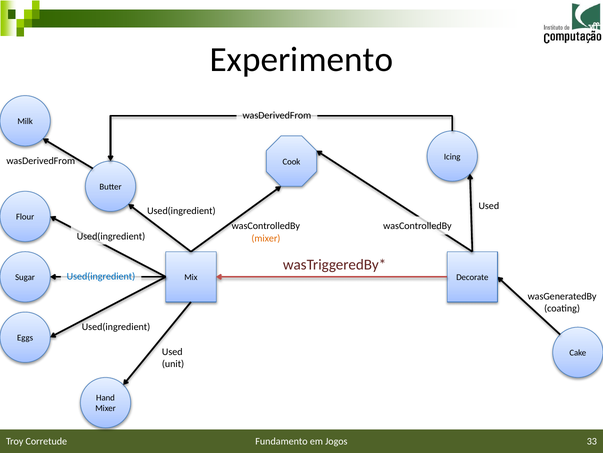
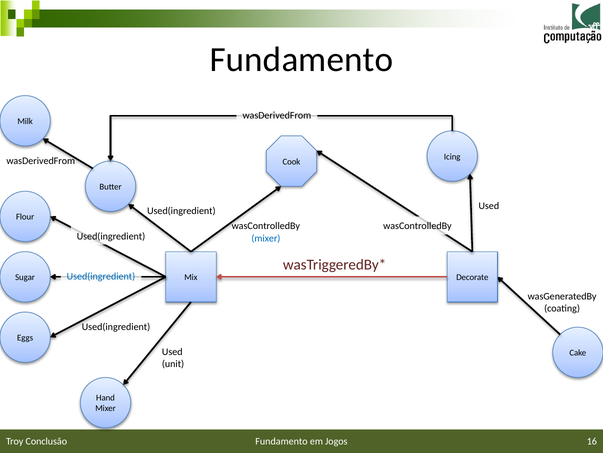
Experimento at (301, 60): Experimento -> Fundamento
mixer at (266, 238) colour: orange -> blue
33: 33 -> 16
Corretude: Corretude -> Conclusão
